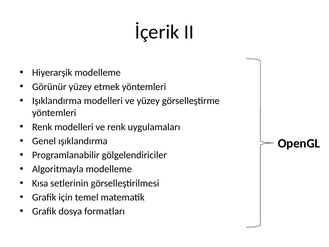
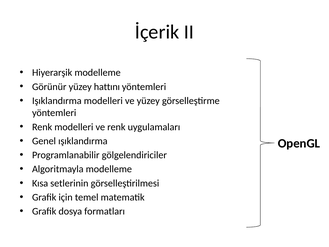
etmek: etmek -> hattını
